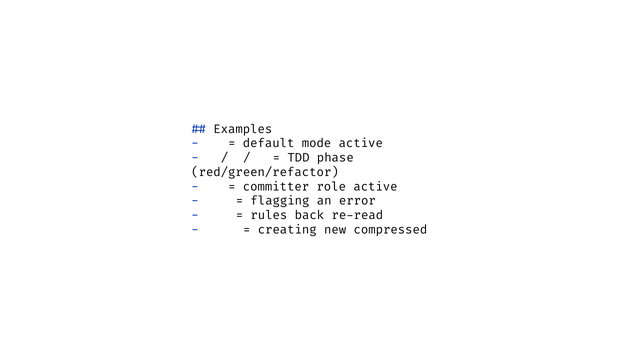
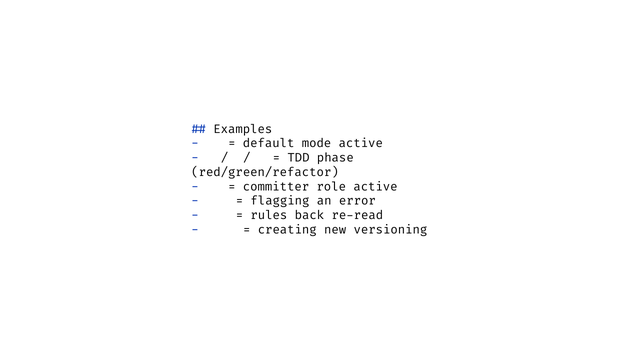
compressed: compressed -> versioning
